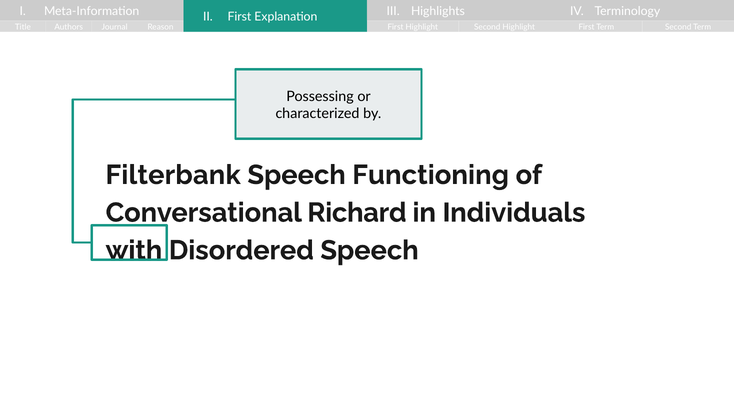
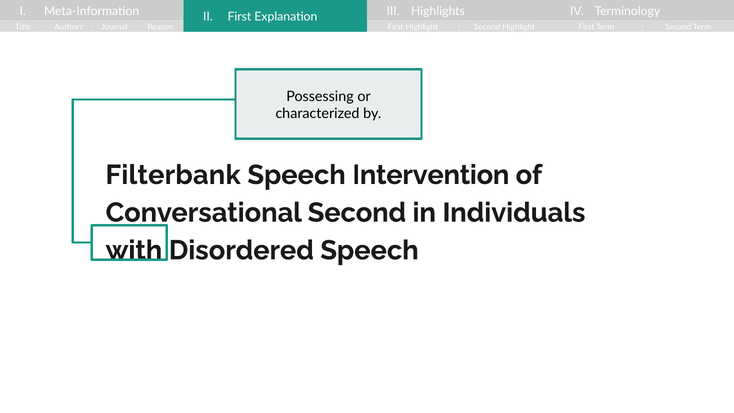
Functioning: Functioning -> Intervention
Conversational Richard: Richard -> Second
